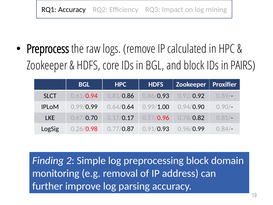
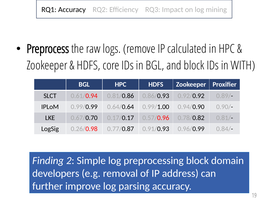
PAIRS: PAIRS -> WITH
monitoring: monitoring -> developers
